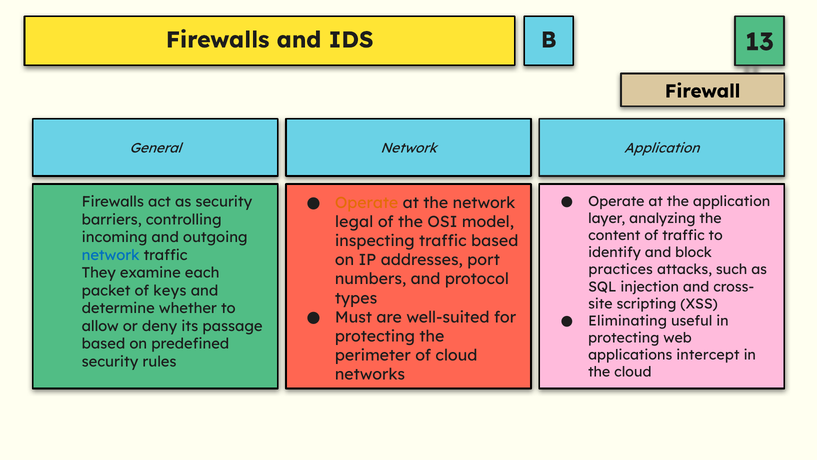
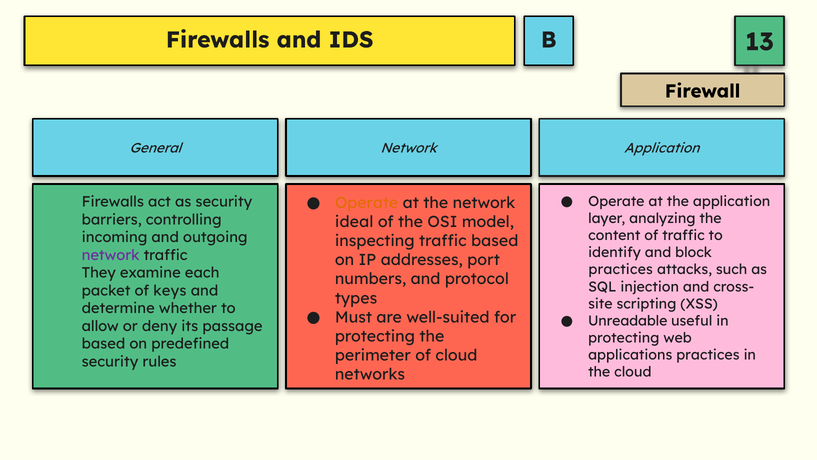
legal: legal -> ideal
network at (111, 255) colour: blue -> purple
Eliminating: Eliminating -> Unreadable
applications intercept: intercept -> practices
